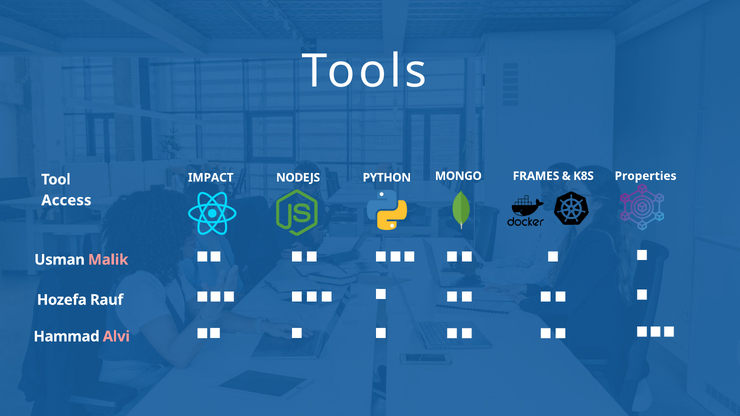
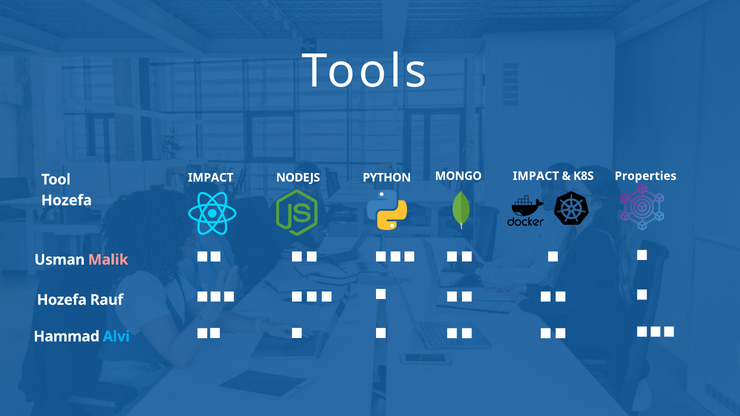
MONGO FRAMES: FRAMES -> IMPACT
Access at (66, 200): Access -> Hozefa
Alvi colour: pink -> light blue
